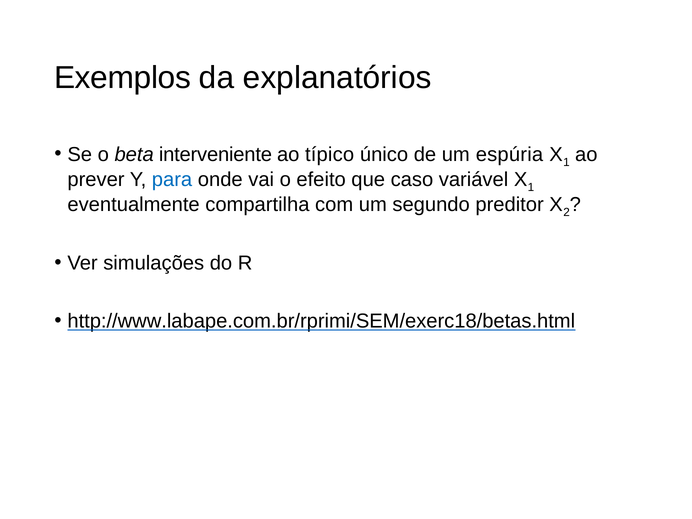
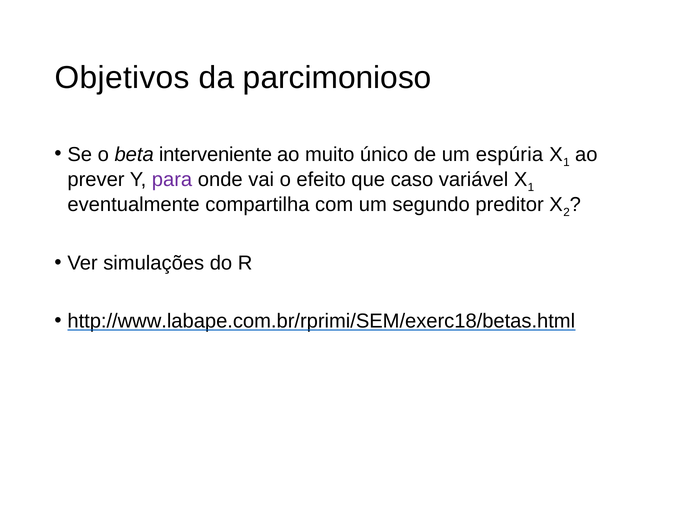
Exemplos: Exemplos -> Objetivos
explanatórios: explanatórios -> parcimonioso
típico: típico -> muito
para colour: blue -> purple
